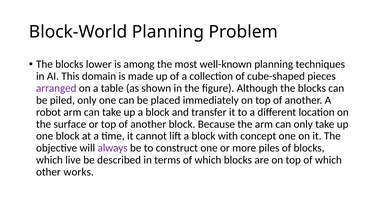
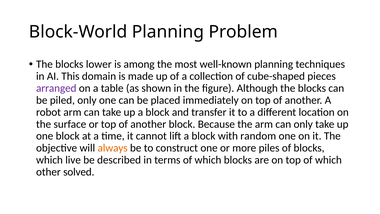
concept: concept -> random
always colour: purple -> orange
works: works -> solved
